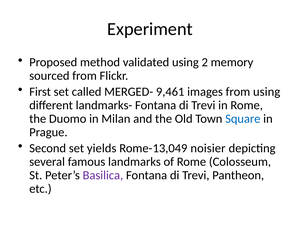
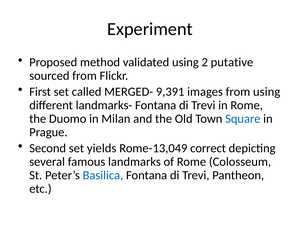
memory: memory -> putative
9,461: 9,461 -> 9,391
noisier: noisier -> correct
Basilica colour: purple -> blue
